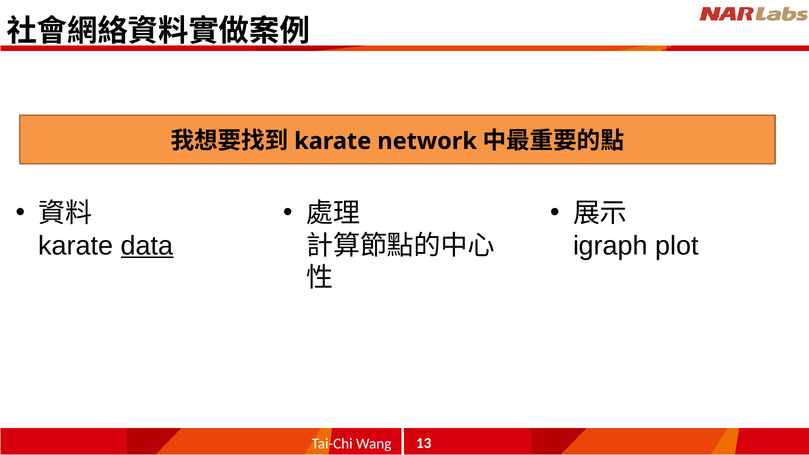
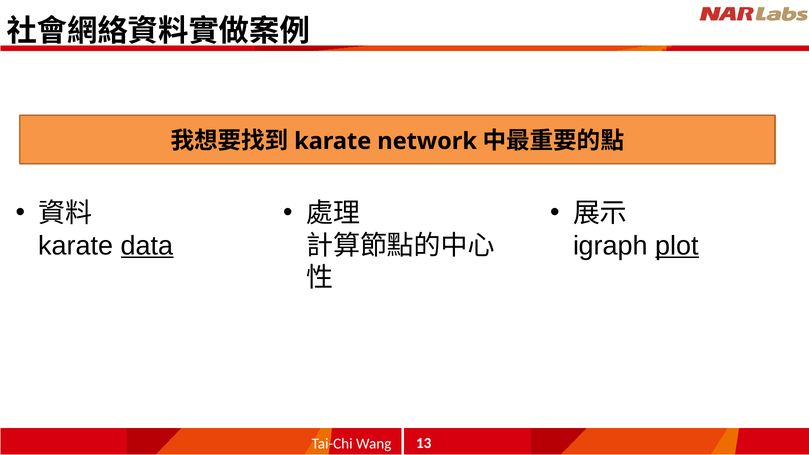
plot underline: none -> present
